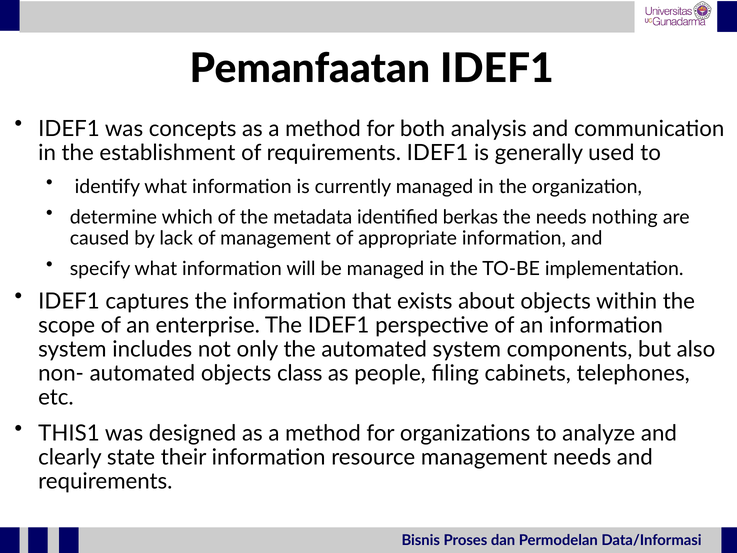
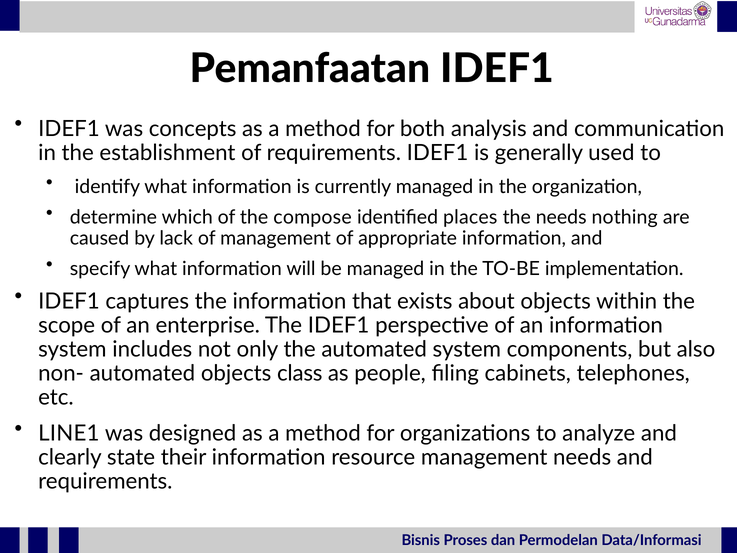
metadata: metadata -> compose
berkas: berkas -> places
THIS1: THIS1 -> LINE1
